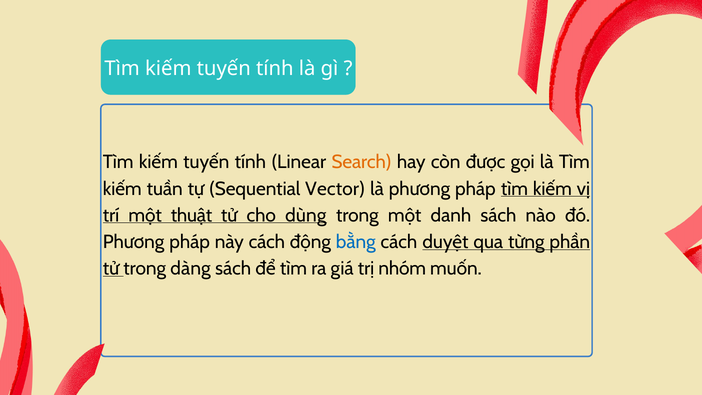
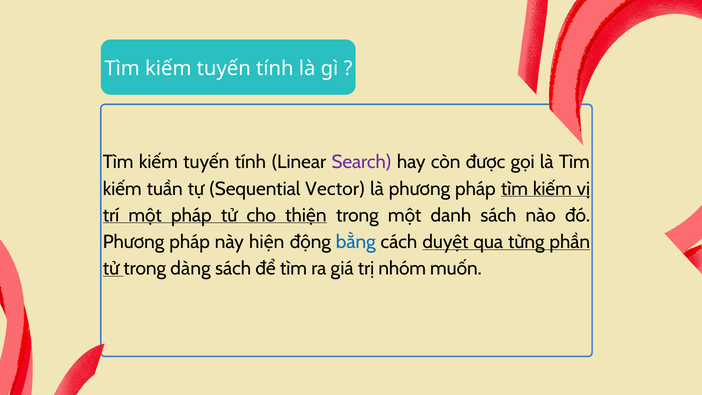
Search colour: orange -> purple
thuật at (191, 215): thuật -> pháp
dùng: dùng -> thiện
này cách: cách -> hiện
